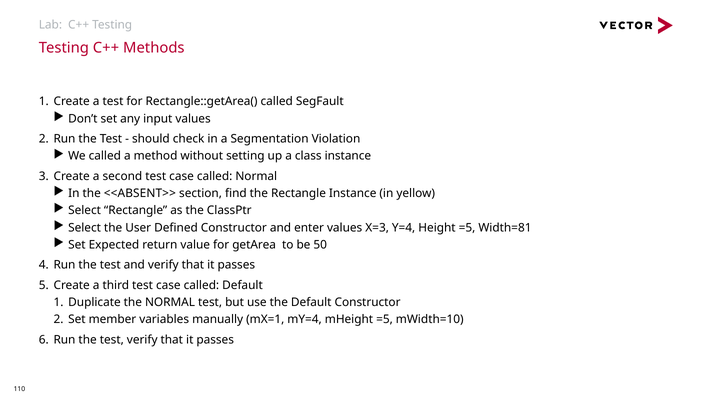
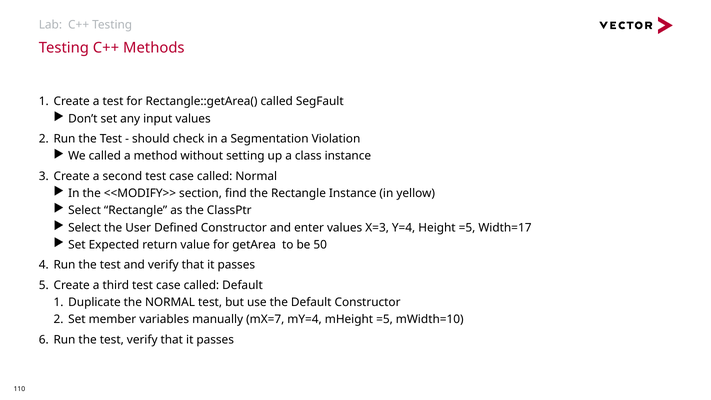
<<ABSENT>>: <<ABSENT>> -> <<MODIFY>>
Width=81: Width=81 -> Width=17
mX=1: mX=1 -> mX=7
